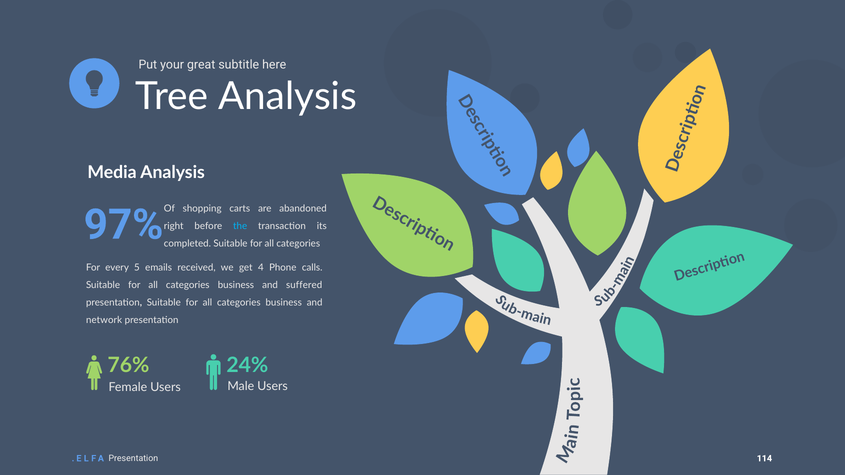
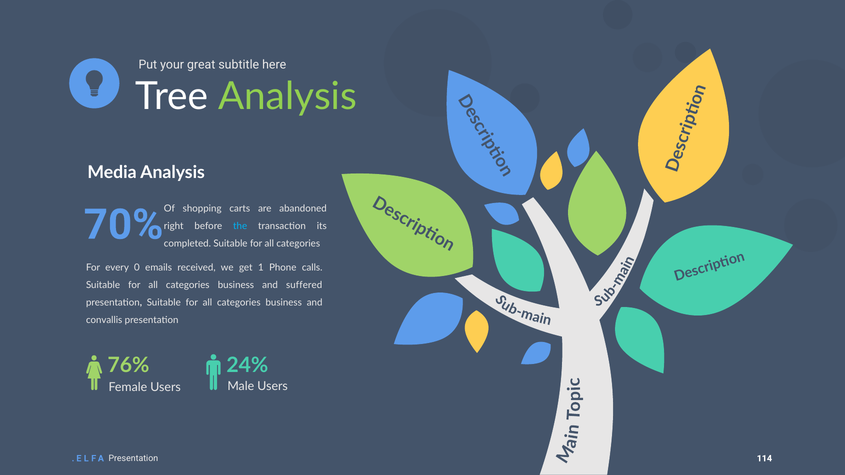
Analysis at (287, 97) colour: white -> light green
97%: 97% -> 70%
5: 5 -> 0
4: 4 -> 1
network: network -> convallis
